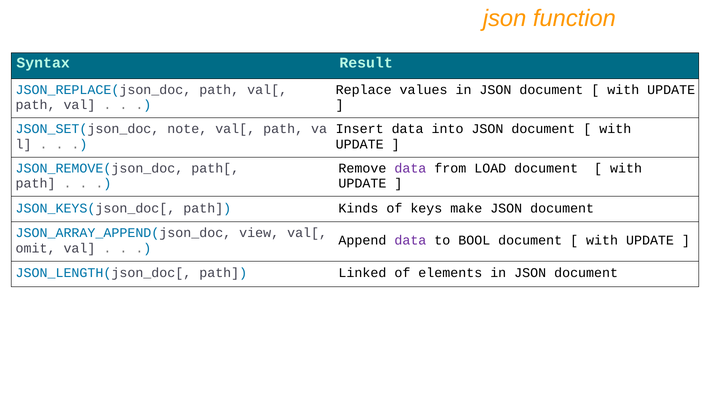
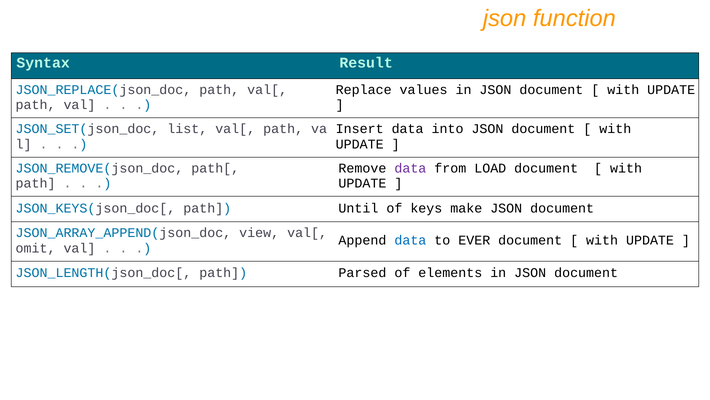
note: note -> list
Kinds: Kinds -> Until
data at (410, 240) colour: purple -> blue
BOOL: BOOL -> EVER
Linked: Linked -> Parsed
